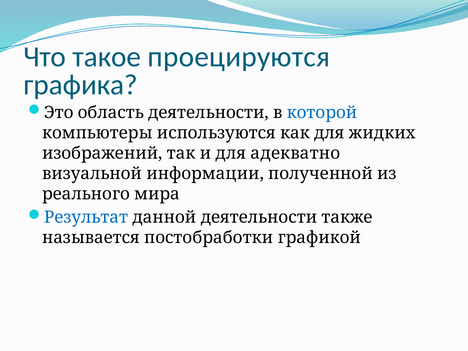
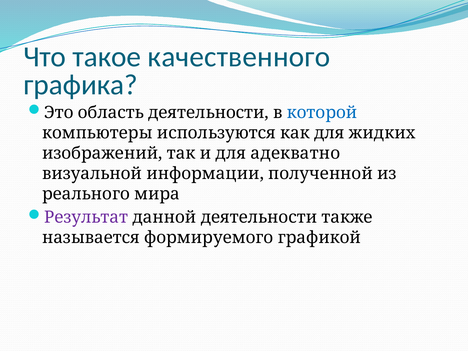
проецируются: проецируются -> качественного
Результат colour: blue -> purple
постобработки: постобработки -> формируемого
